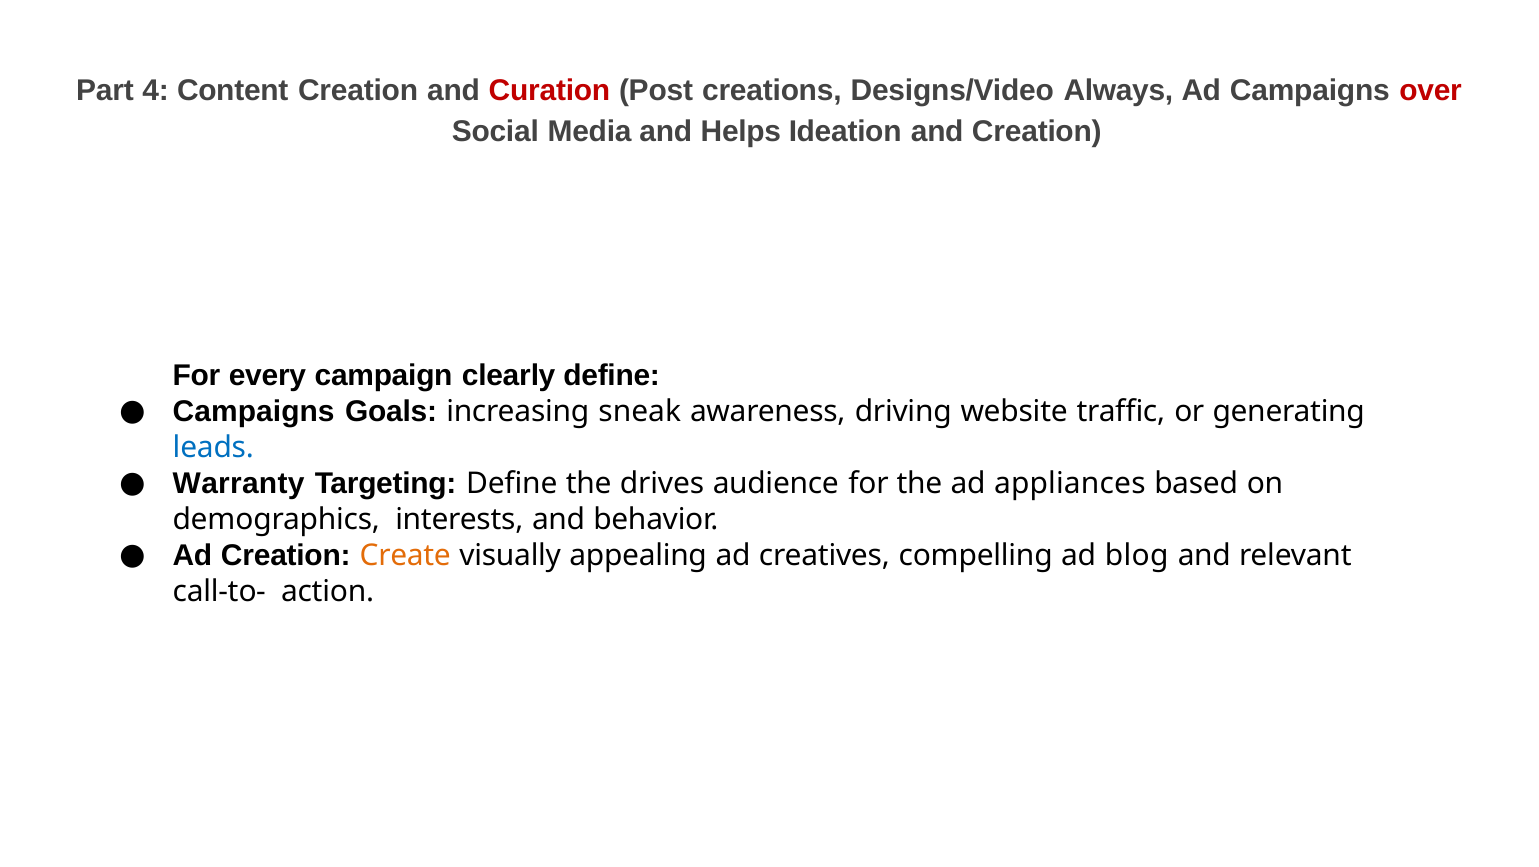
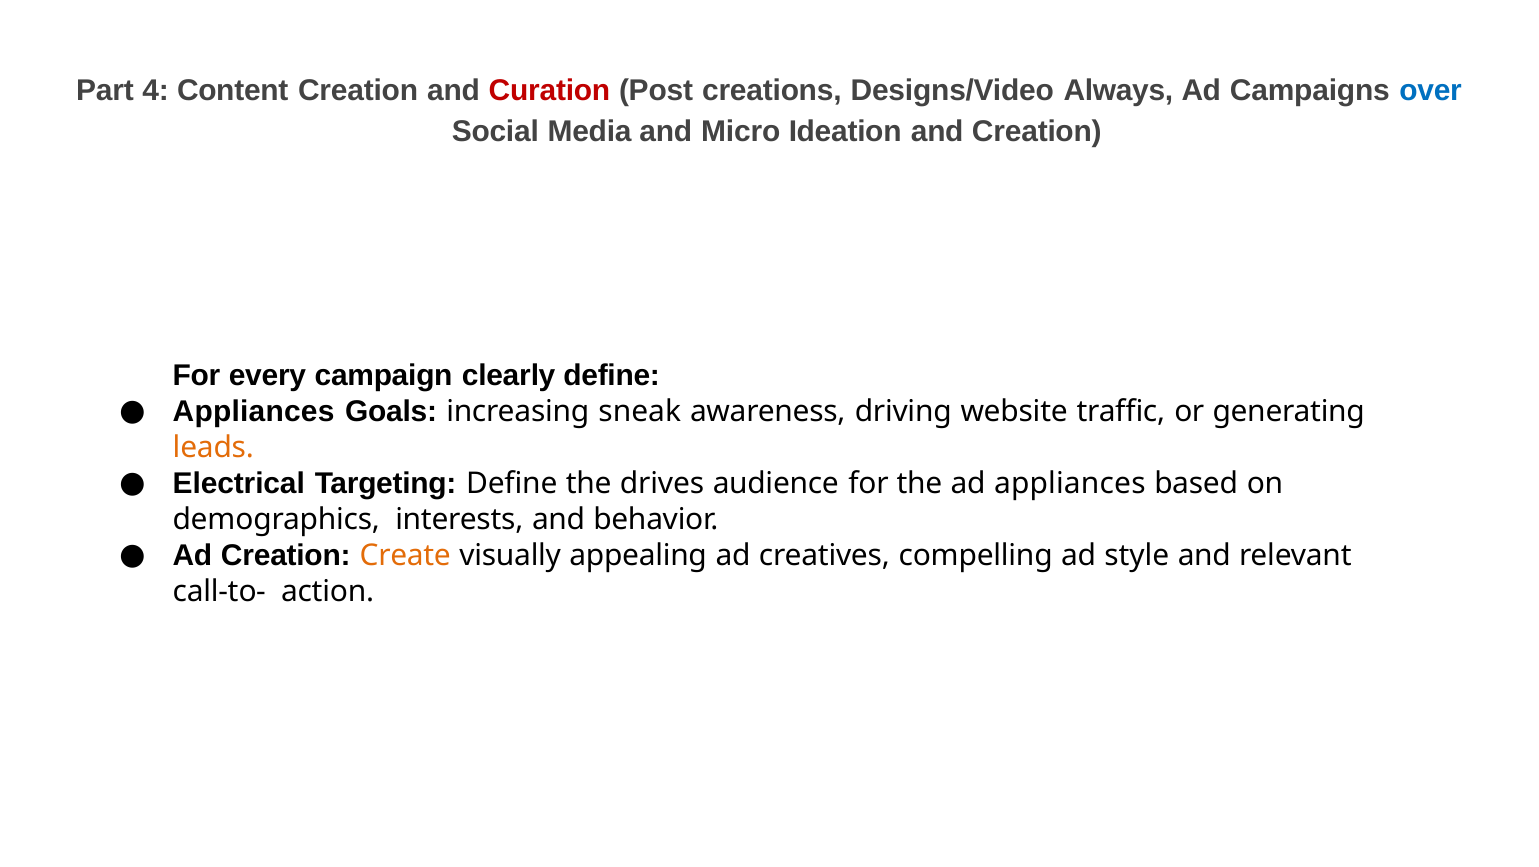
over colour: red -> blue
Helps: Helps -> Micro
Campaigns at (254, 411): Campaigns -> Appliances
leads colour: blue -> orange
Warranty: Warranty -> Electrical
blog: blog -> style
